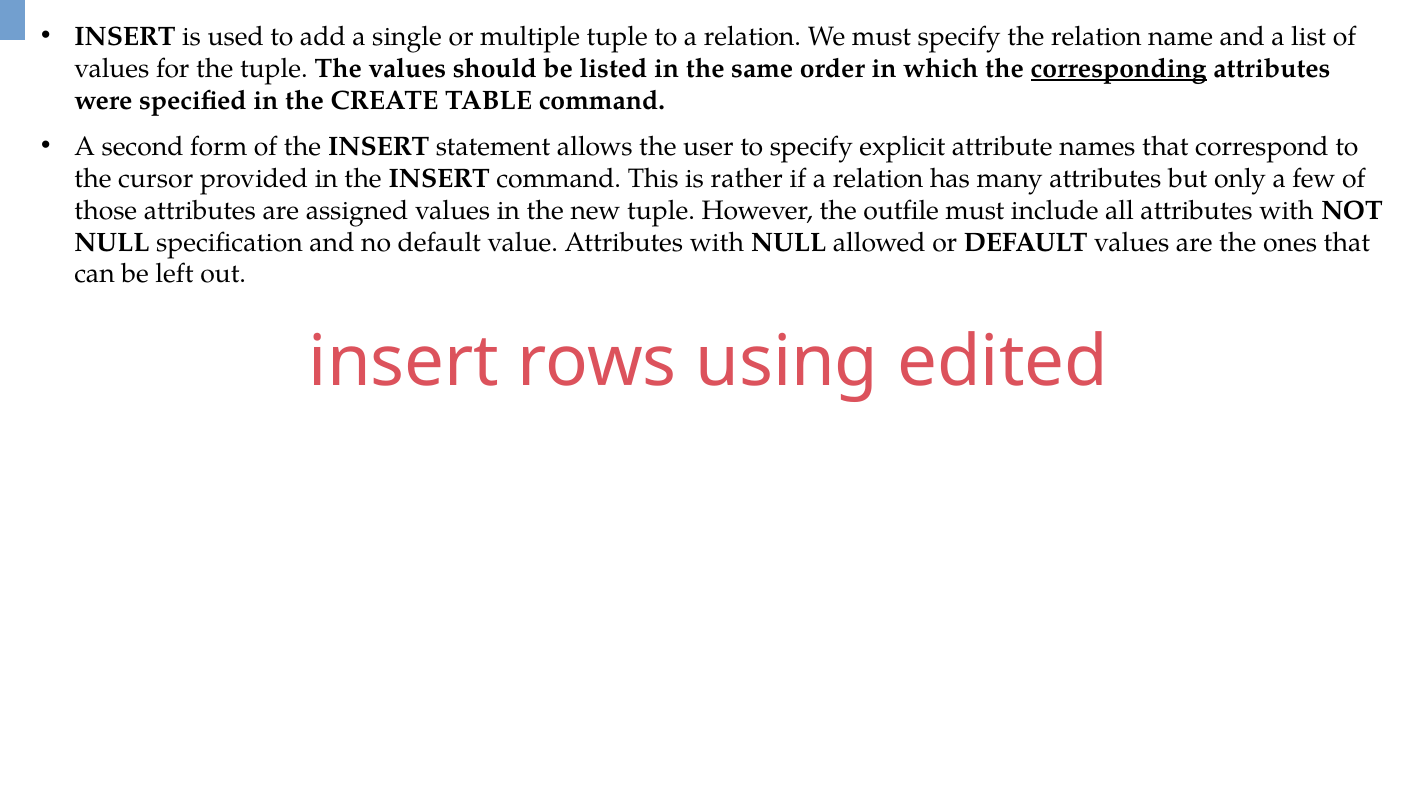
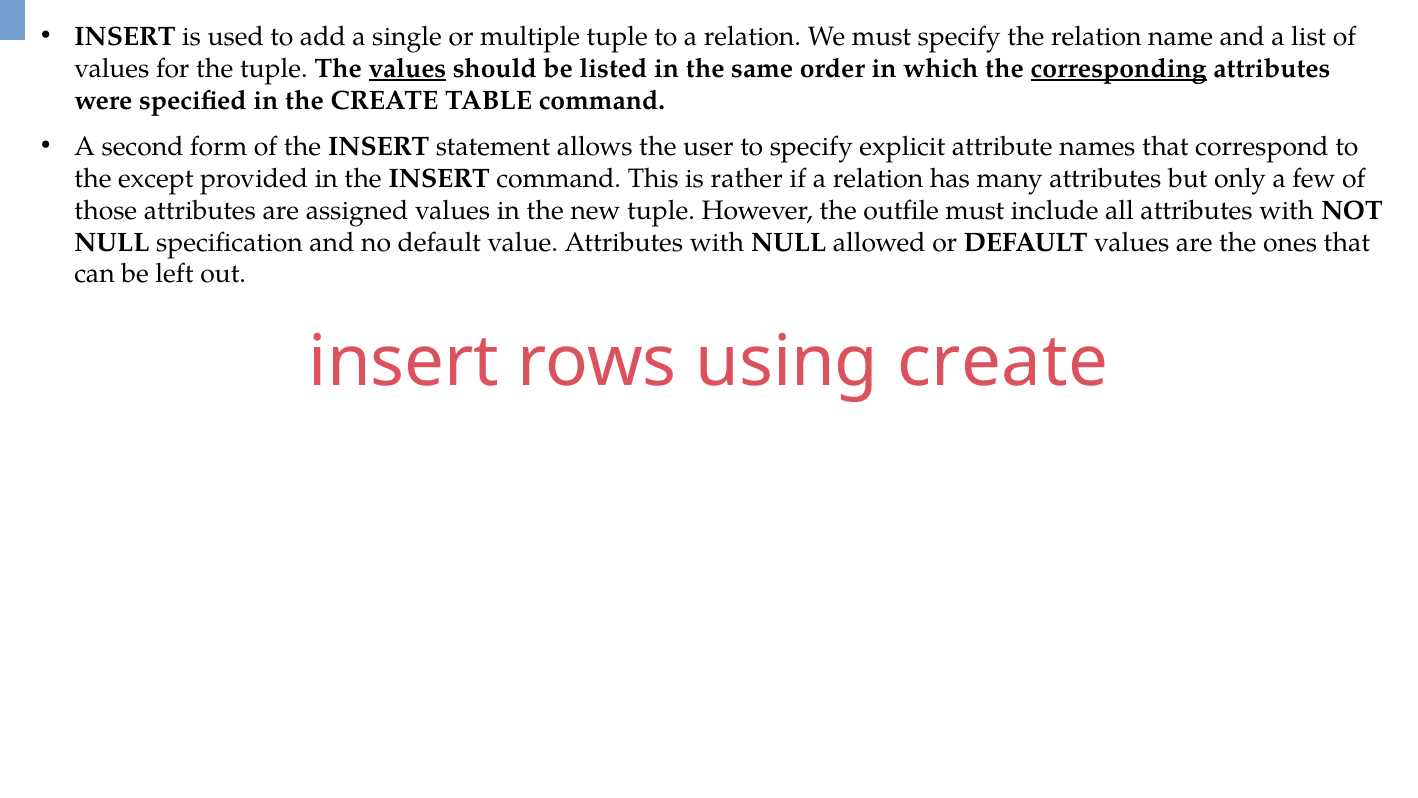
values at (407, 68) underline: none -> present
cursor: cursor -> except
using edited: edited -> create
